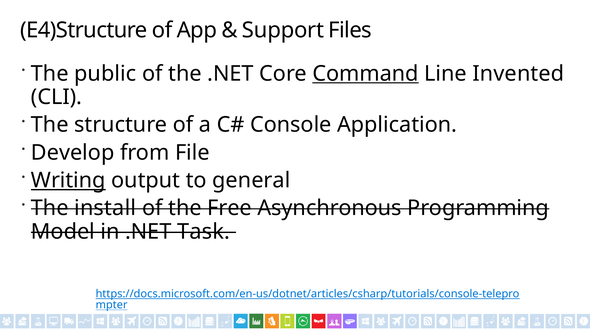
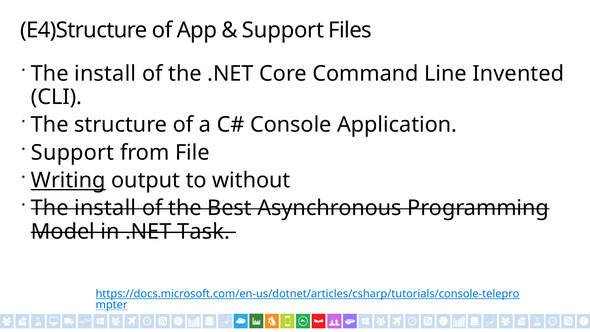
public at (105, 73): public -> install
Command underline: present -> none
Develop at (73, 152): Develop -> Support
general: general -> without
Free: Free -> Best
